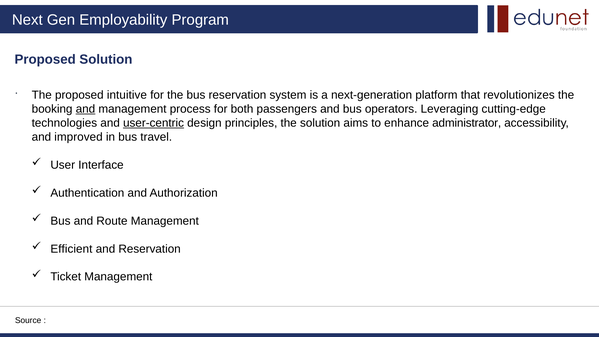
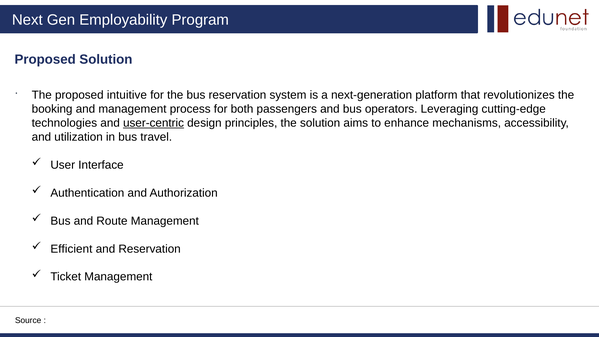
and at (85, 109) underline: present -> none
administrator: administrator -> mechanisms
improved: improved -> utilization
